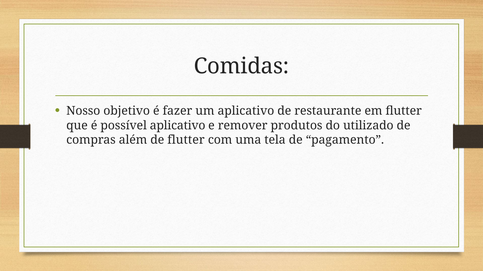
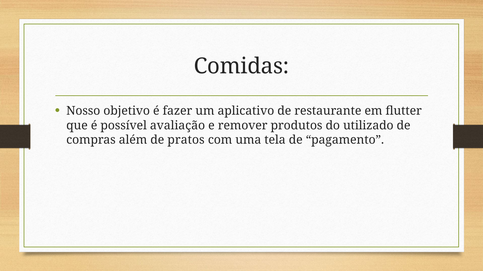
possível aplicativo: aplicativo -> avaliação
de flutter: flutter -> pratos
